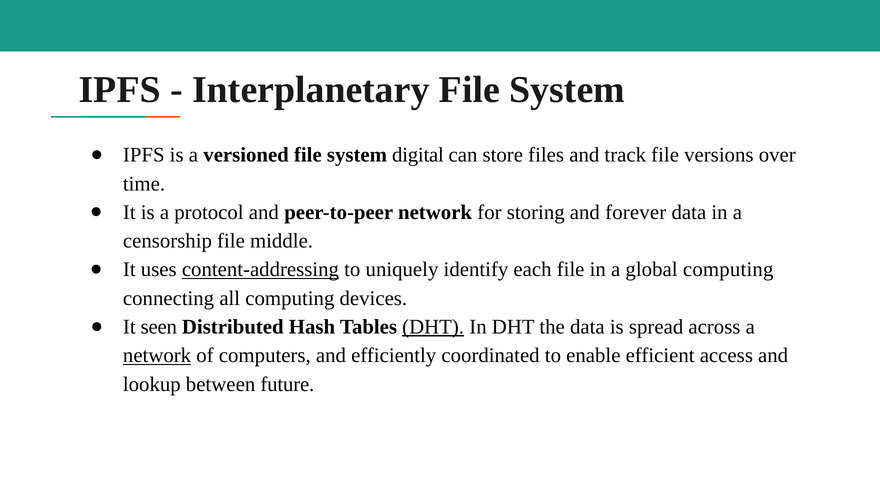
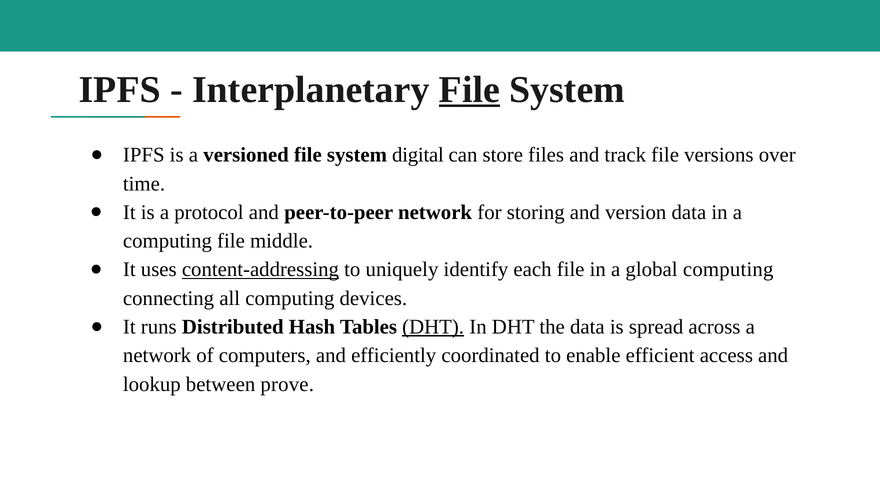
File at (469, 90) underline: none -> present
forever: forever -> version
censorship at (167, 241): censorship -> computing
seen: seen -> runs
network at (157, 356) underline: present -> none
future: future -> prove
